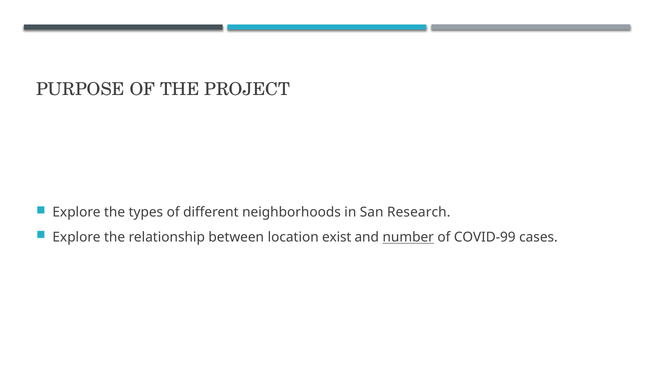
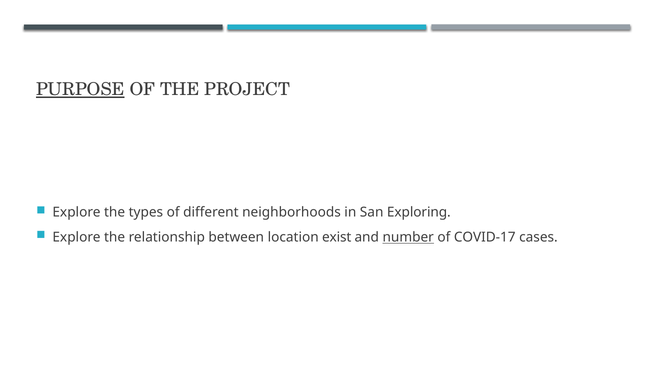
PURPOSE underline: none -> present
Research: Research -> Exploring
COVID-99: COVID-99 -> COVID-17
